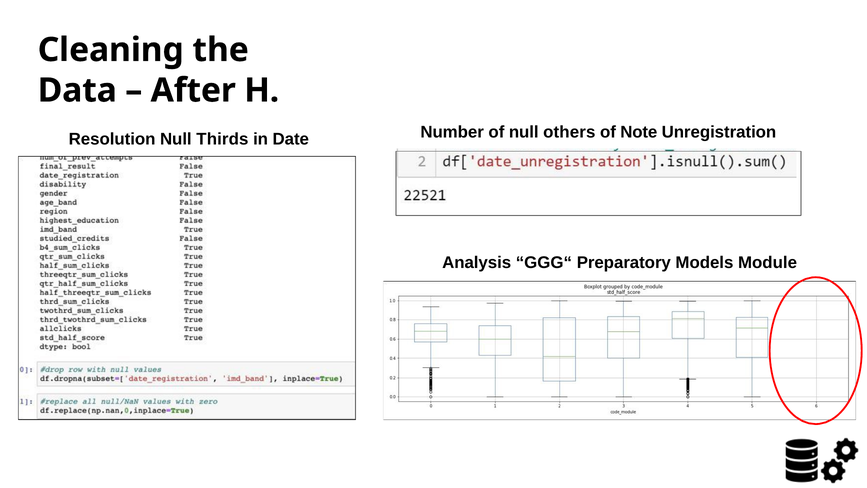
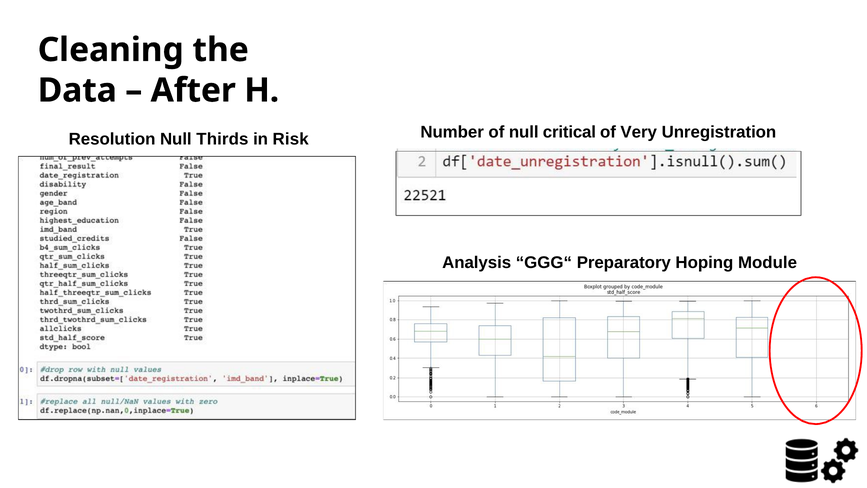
Date: Date -> Risk
others: others -> critical
Note: Note -> Very
Models: Models -> Hoping
